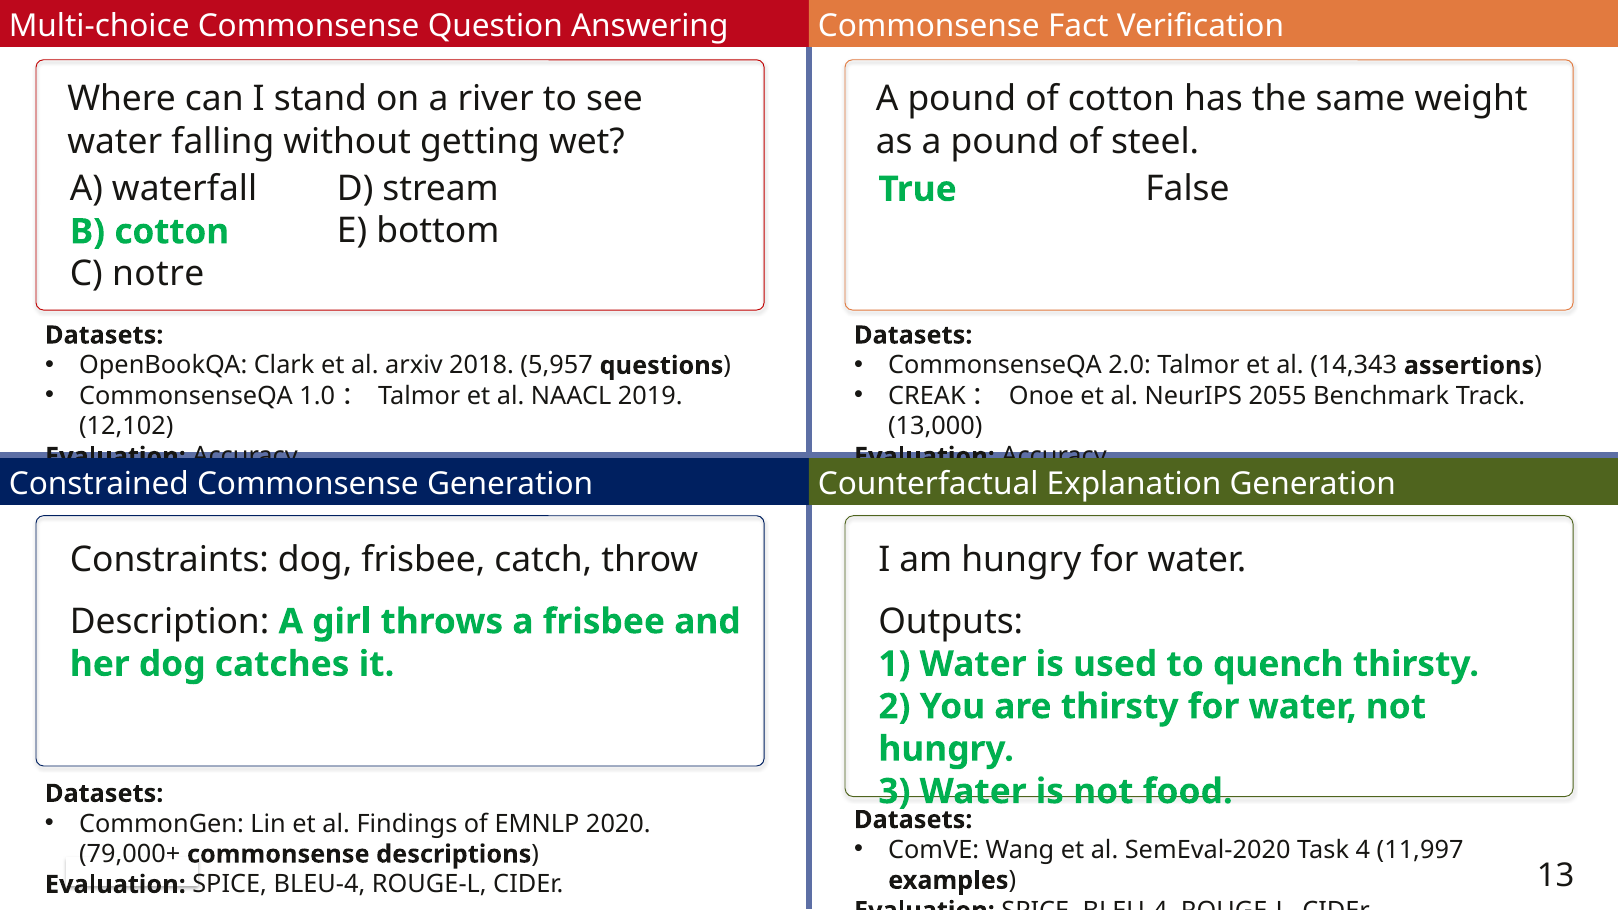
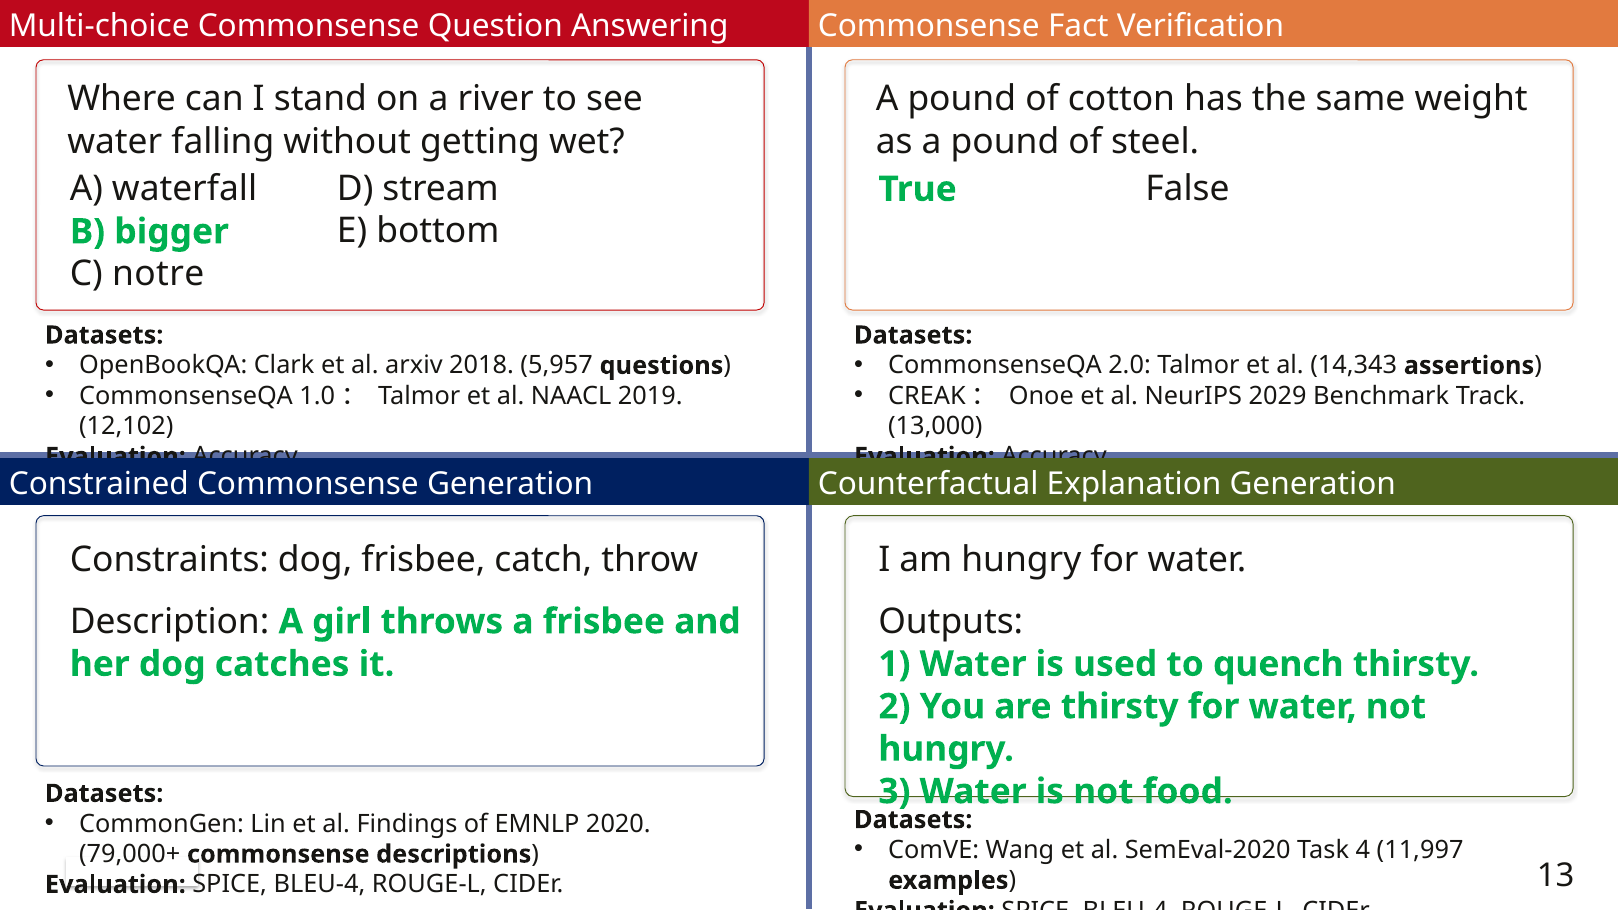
B cotton: cotton -> bigger
2055: 2055 -> 2029
